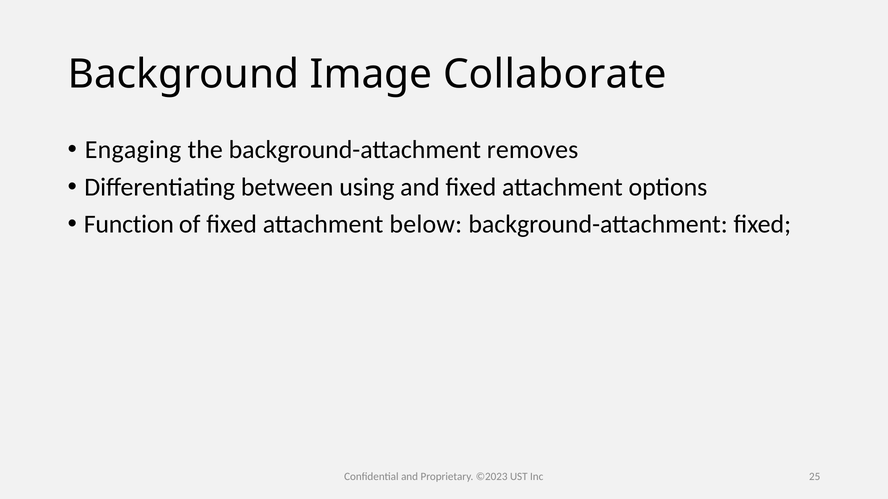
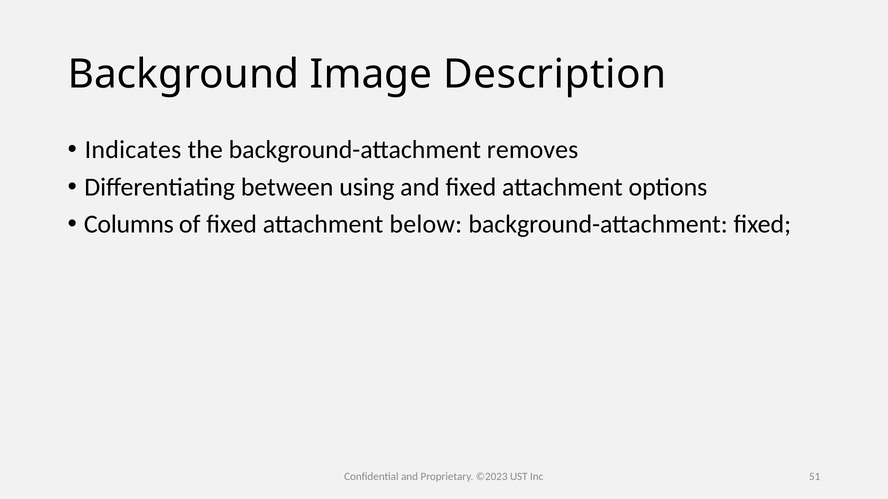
Collaborate: Collaborate -> Description
Engaging: Engaging -> Indicates
Function: Function -> Columns
25: 25 -> 51
